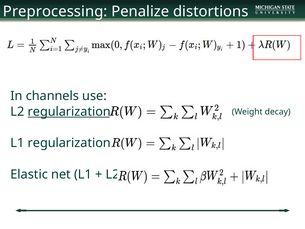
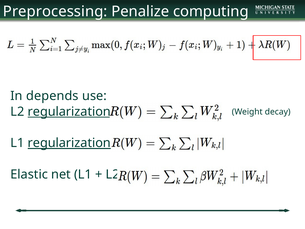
distortions: distortions -> computing
channels: channels -> depends
regularization at (69, 143) underline: none -> present
